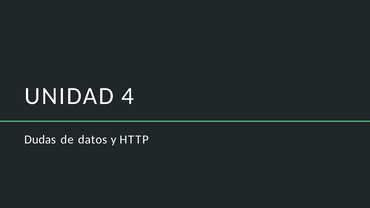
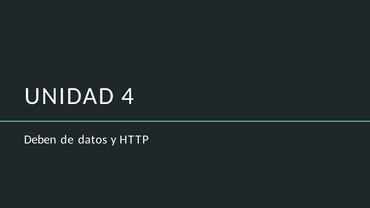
Dudas: Dudas -> Deben
